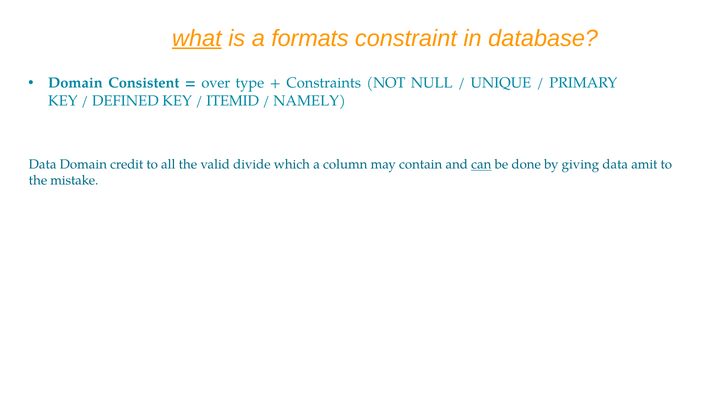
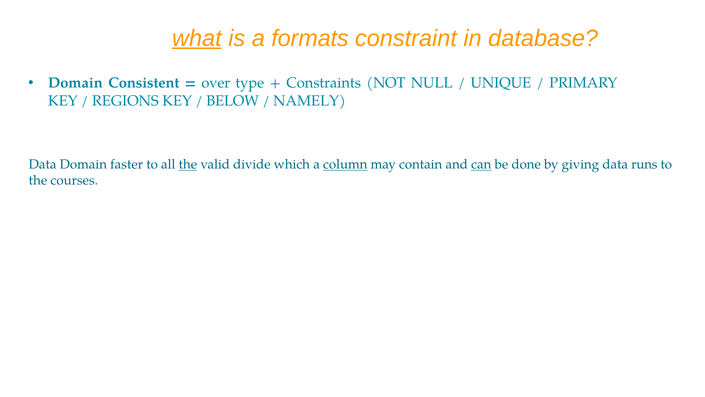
DEFINED: DEFINED -> REGIONS
ITEMID: ITEMID -> BELOW
credit: credit -> faster
the at (188, 164) underline: none -> present
column underline: none -> present
amit: amit -> runs
mistake: mistake -> courses
